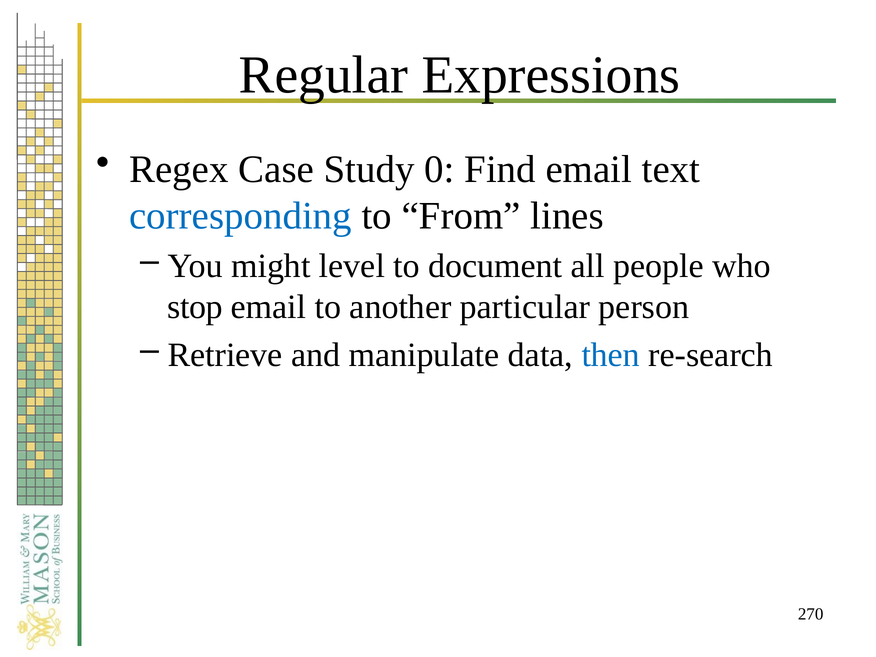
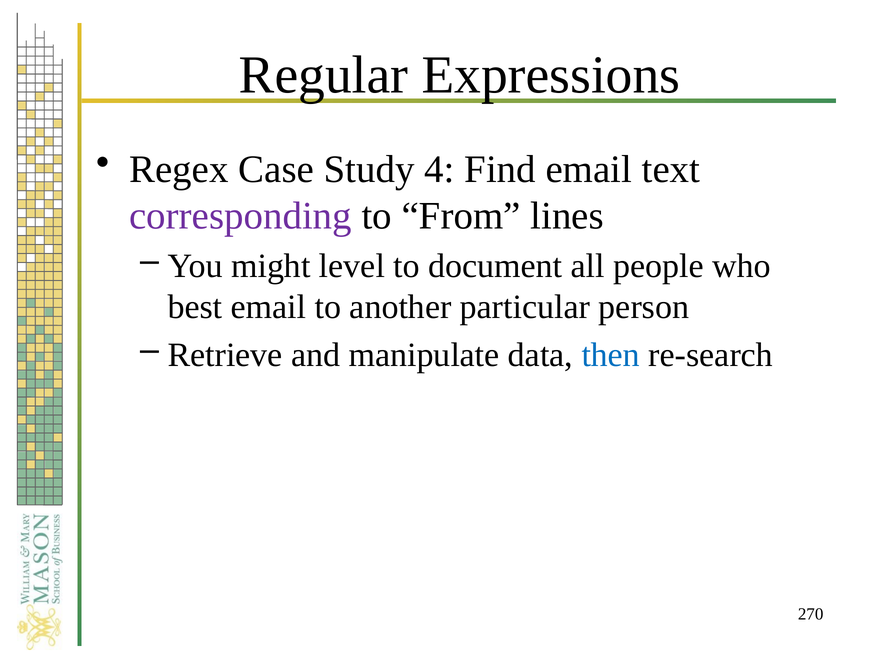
0: 0 -> 4
corresponding colour: blue -> purple
stop: stop -> best
